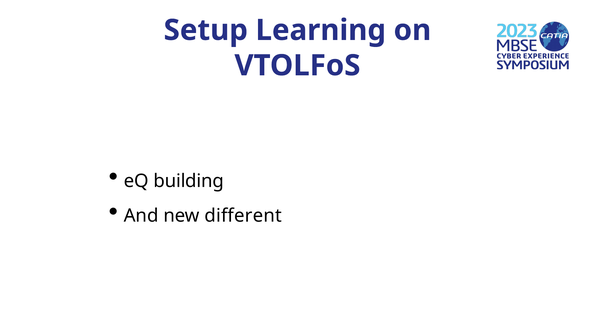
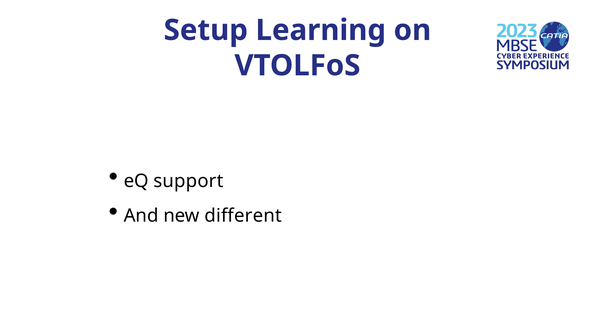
building: building -> support
